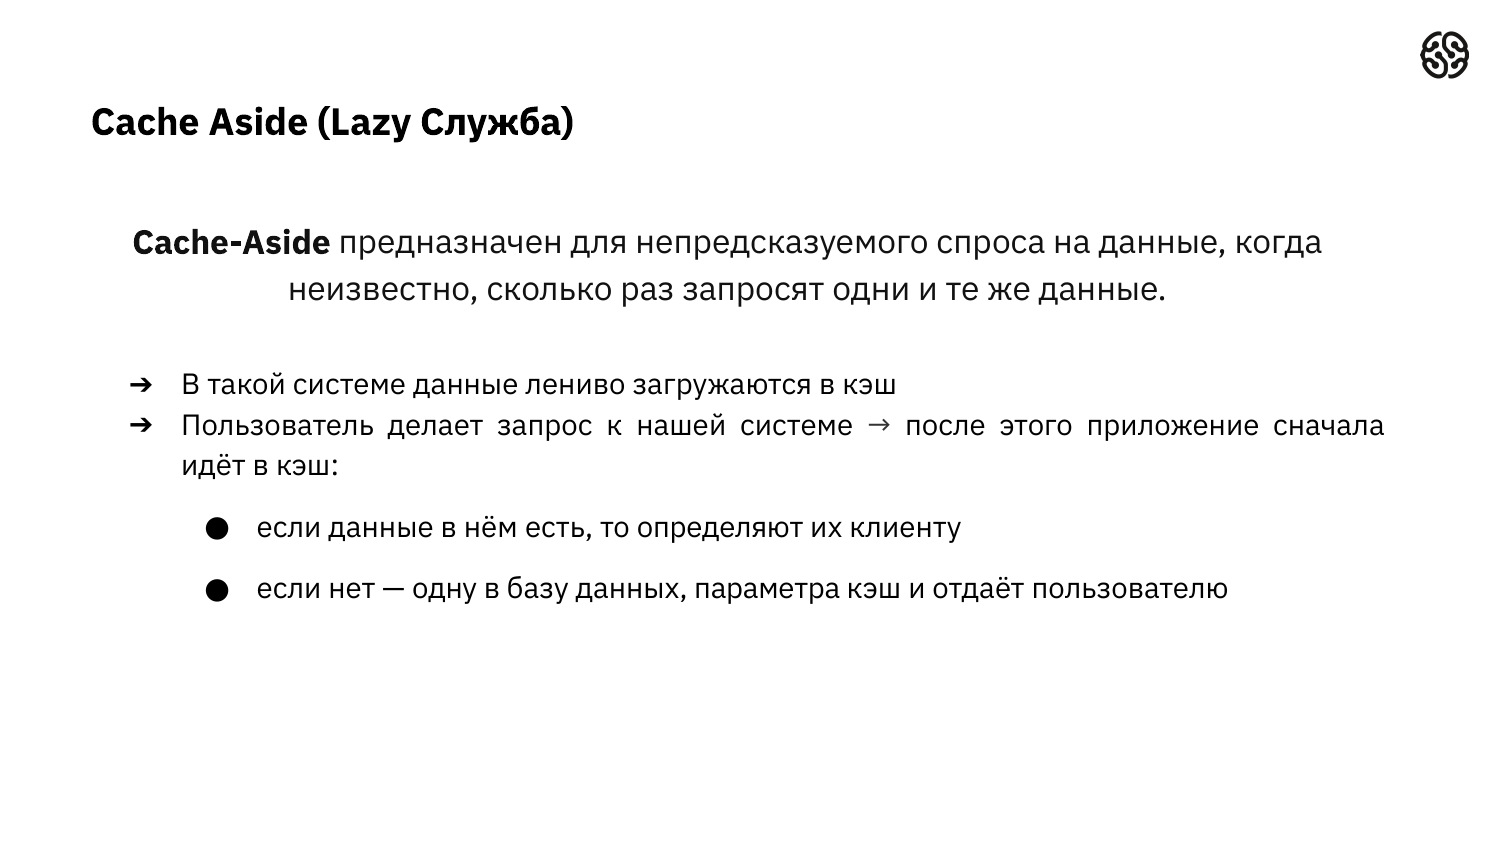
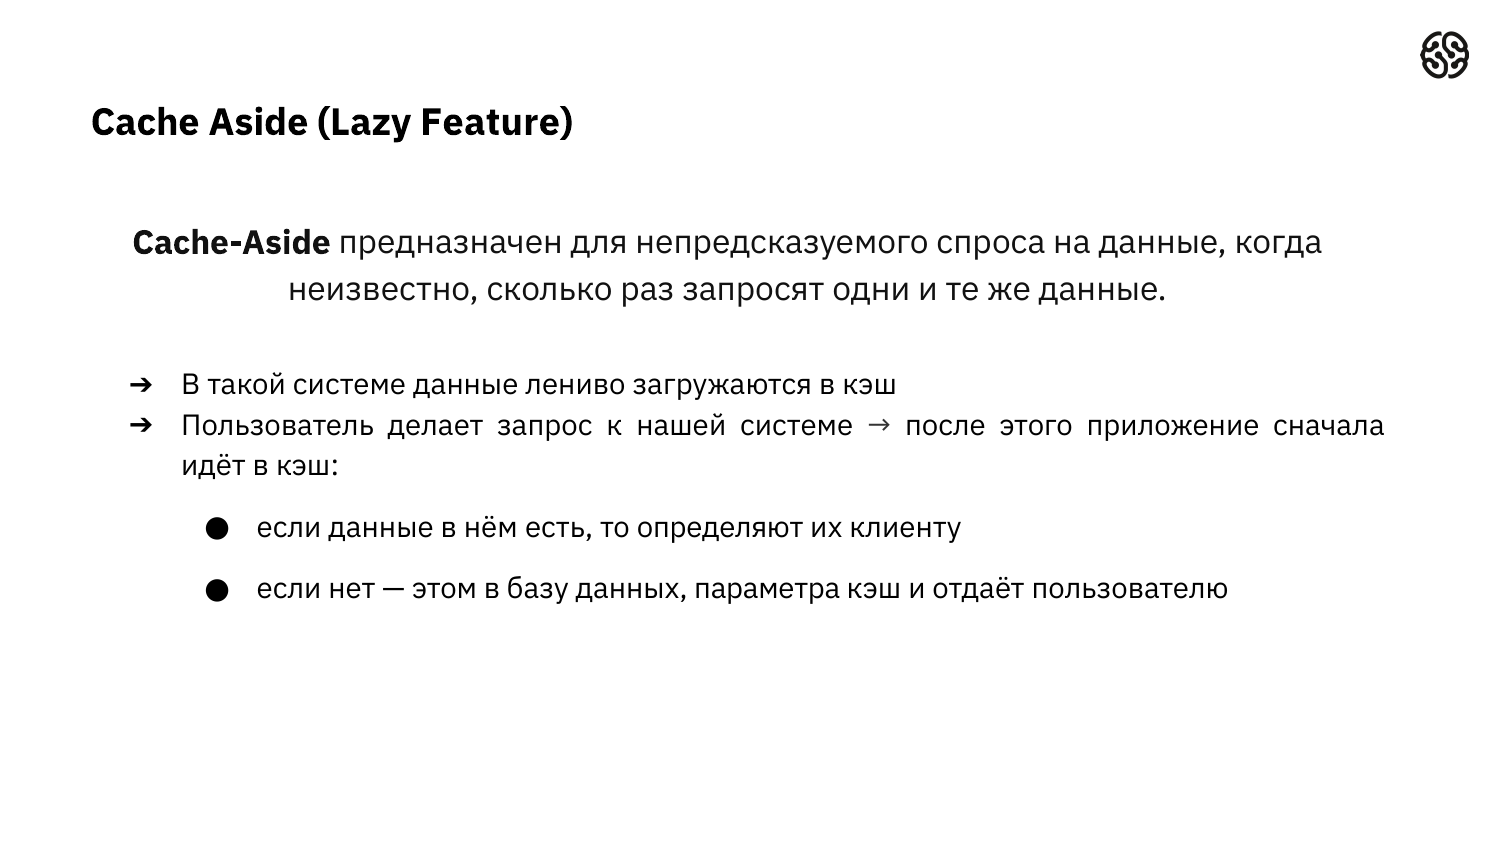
Служба: Служба -> Feature
одну: одну -> этом
